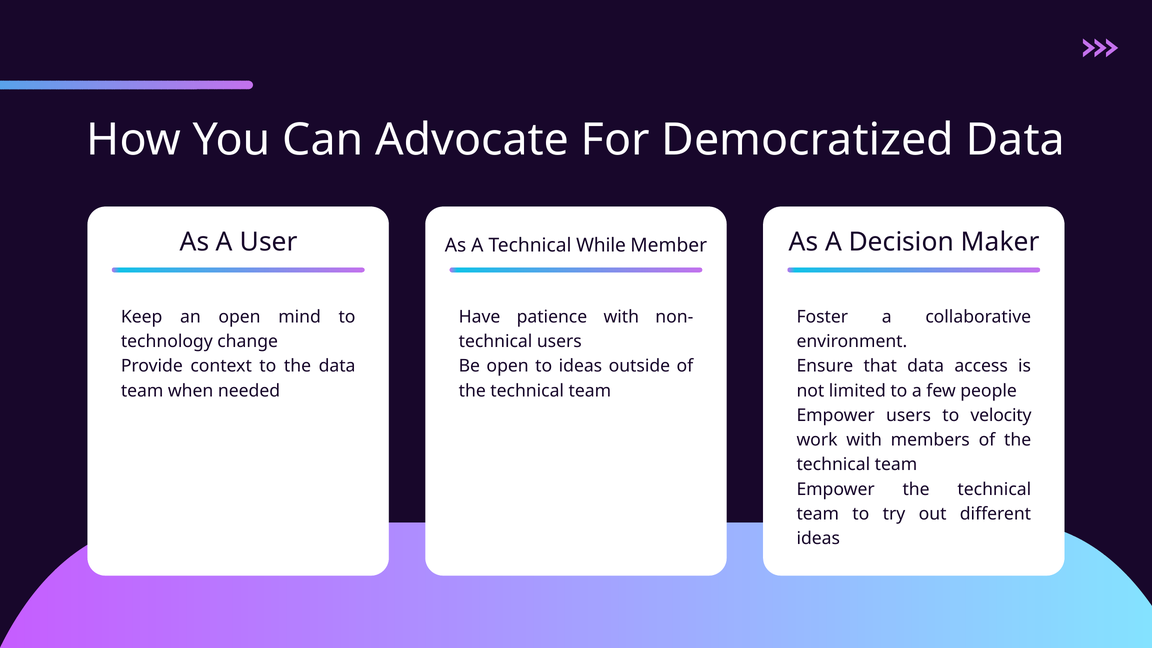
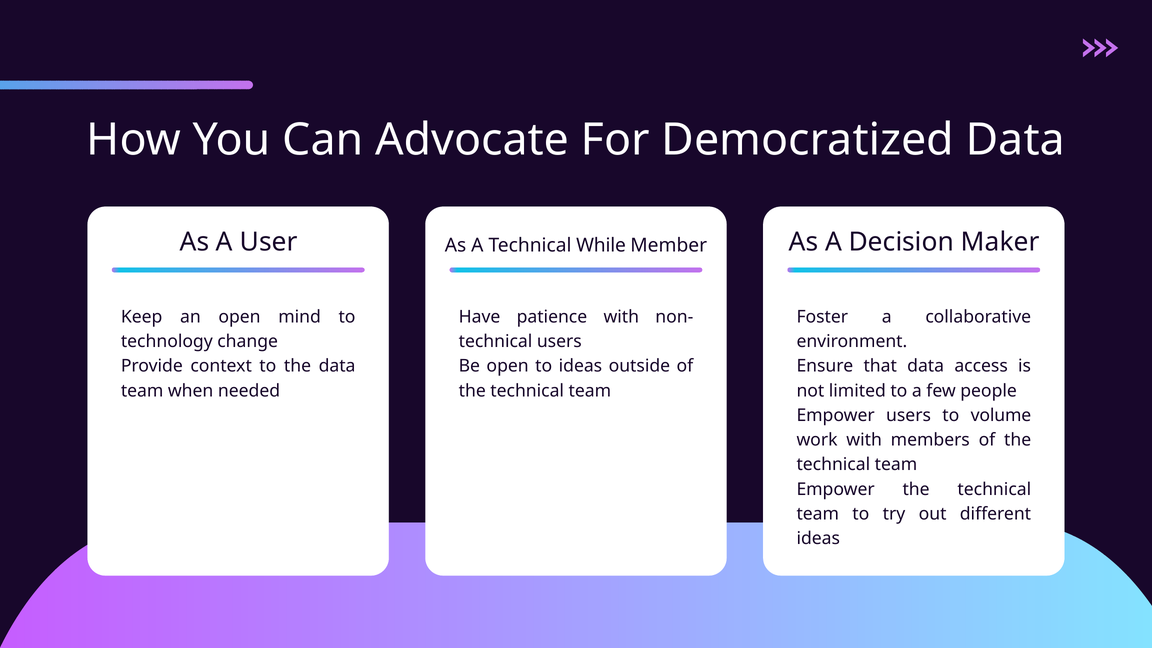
velocity: velocity -> volume
